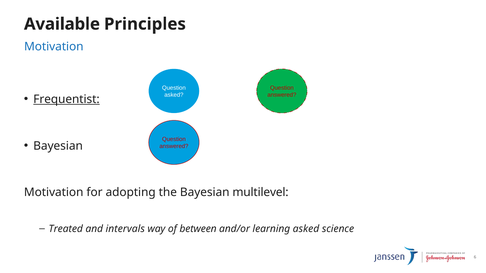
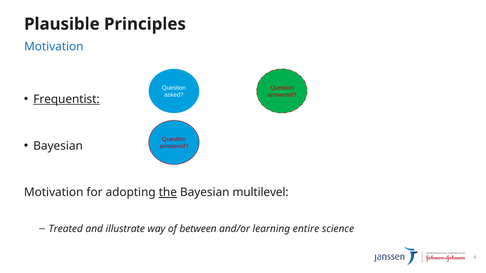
Available: Available -> Plausible
the underline: none -> present
intervals: intervals -> illustrate
learning asked: asked -> entire
